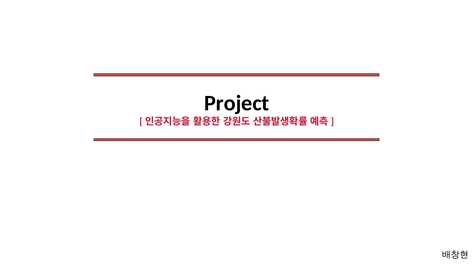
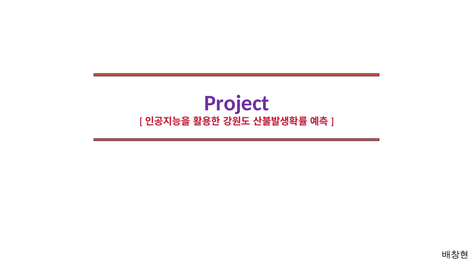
Project colour: black -> purple
